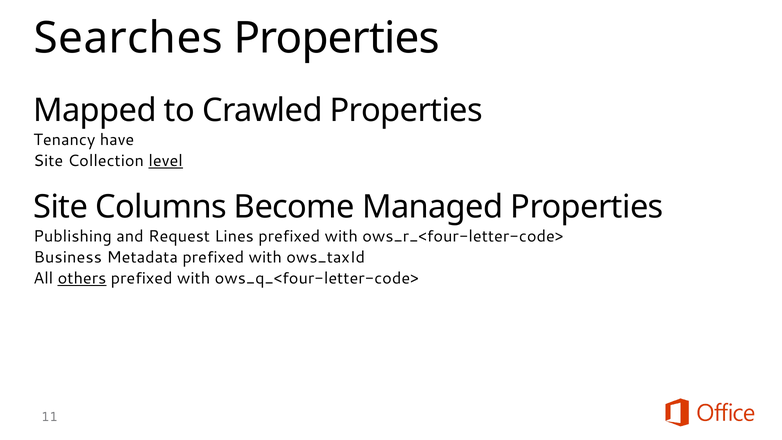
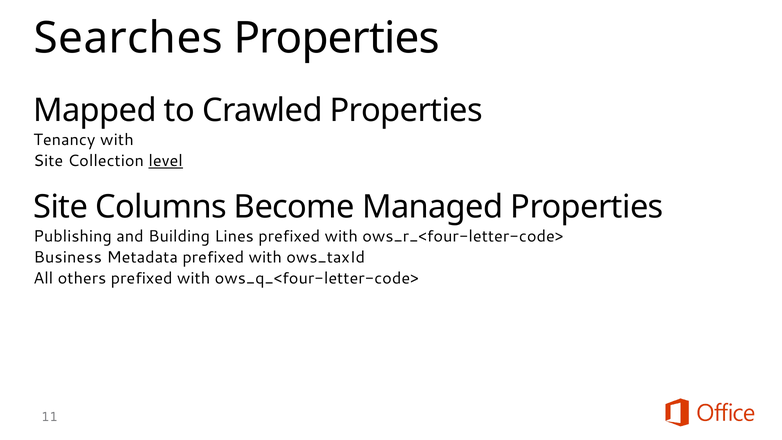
Tenancy have: have -> with
Request: Request -> Building
others underline: present -> none
